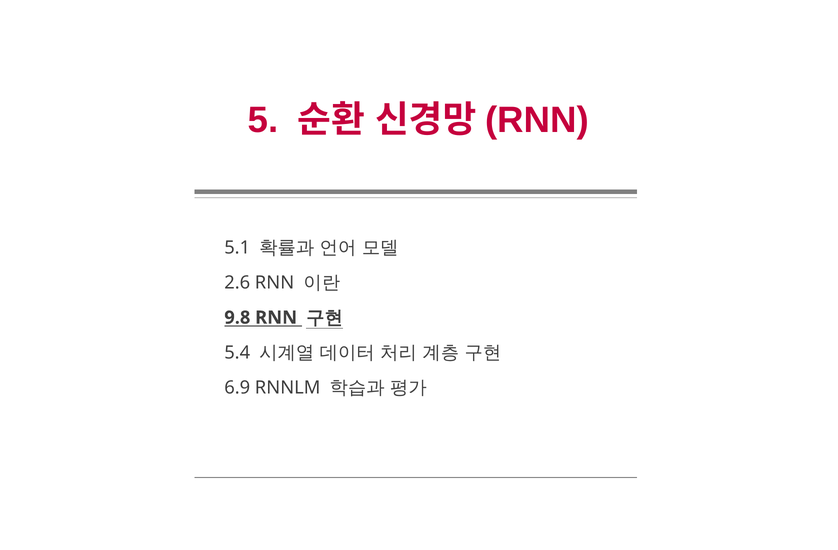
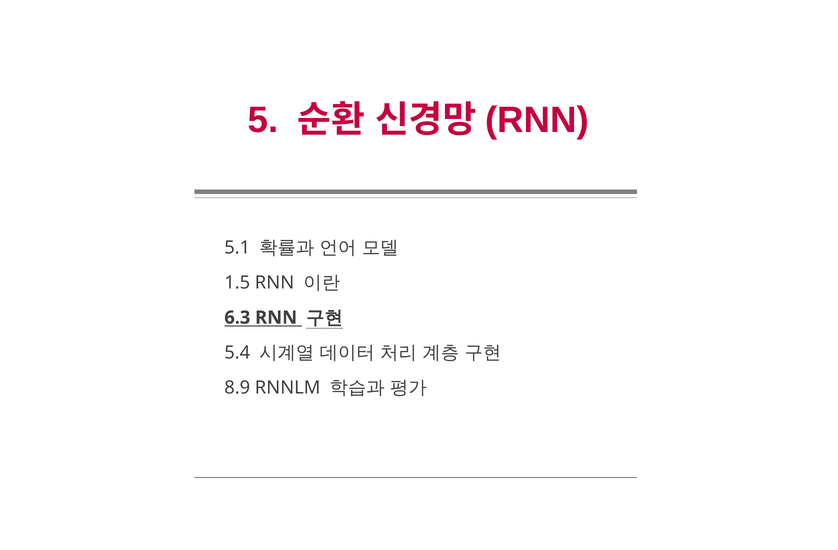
2.6: 2.6 -> 1.5
9.8: 9.8 -> 6.3
6.9: 6.9 -> 8.9
